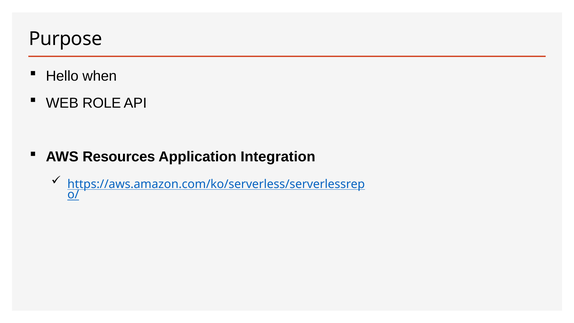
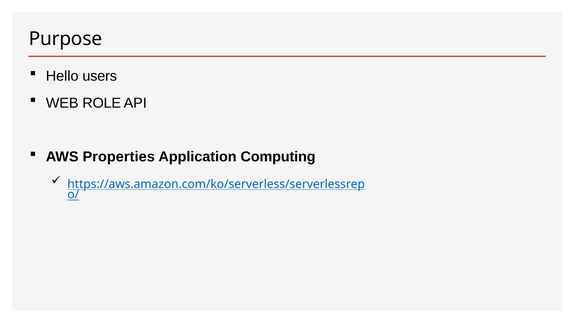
when: when -> users
Resources: Resources -> Properties
Integration: Integration -> Computing
